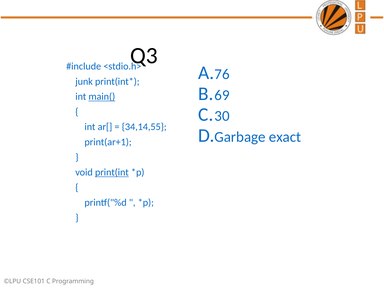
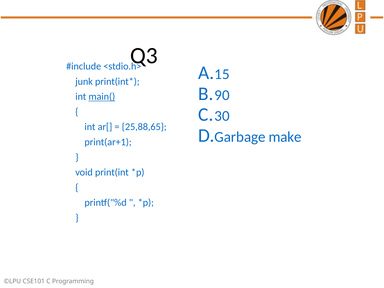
76: 76 -> 15
69: 69 -> 90
34,14,55: 34,14,55 -> 25,88,65
exact: exact -> make
print(int underline: present -> none
